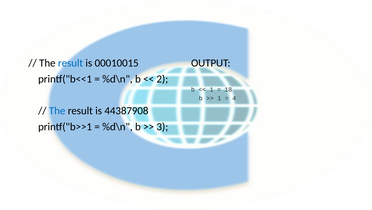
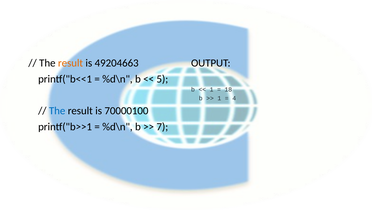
result at (71, 63) colour: blue -> orange
00010015: 00010015 -> 49204663
2: 2 -> 5
44387908: 44387908 -> 70000100
3: 3 -> 7
